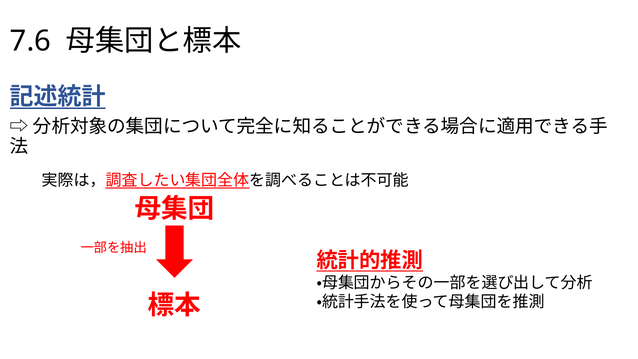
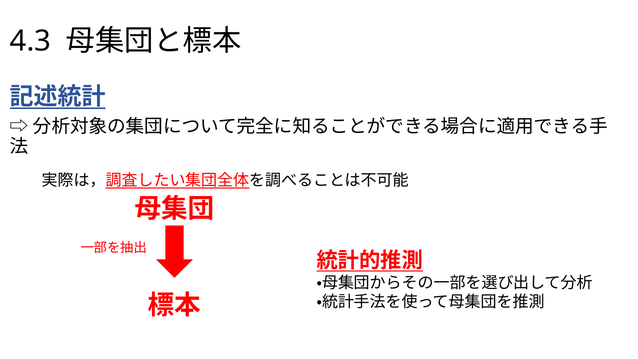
7.6: 7.6 -> 4.3
